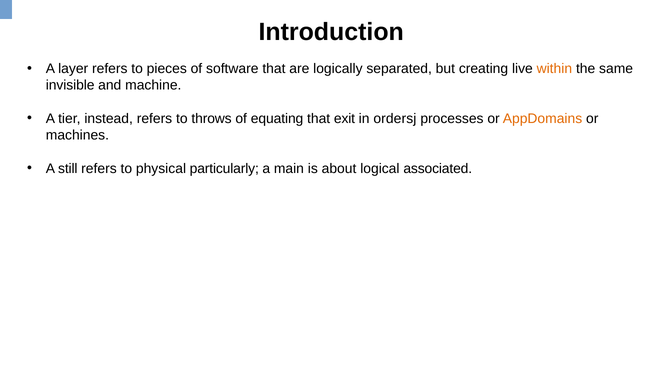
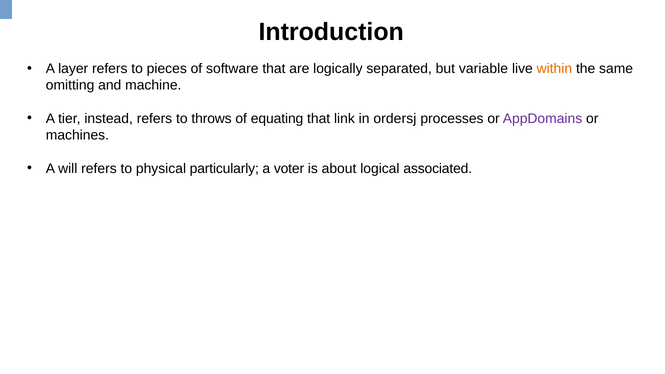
creating: creating -> variable
invisible: invisible -> omitting
exit: exit -> link
AppDomains colour: orange -> purple
still: still -> will
main: main -> voter
